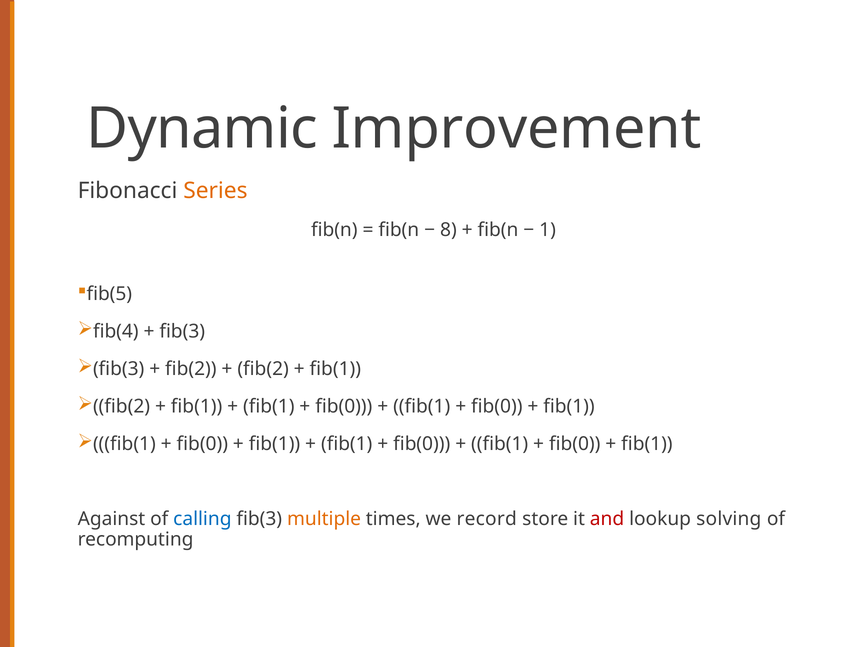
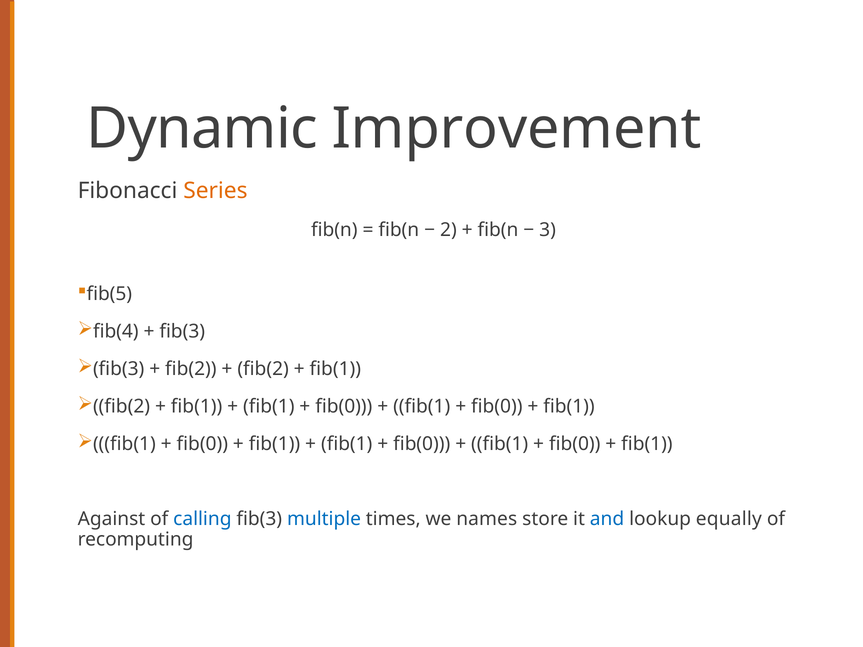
8: 8 -> 2
1: 1 -> 3
multiple colour: orange -> blue
record: record -> names
and colour: red -> blue
solving: solving -> equally
